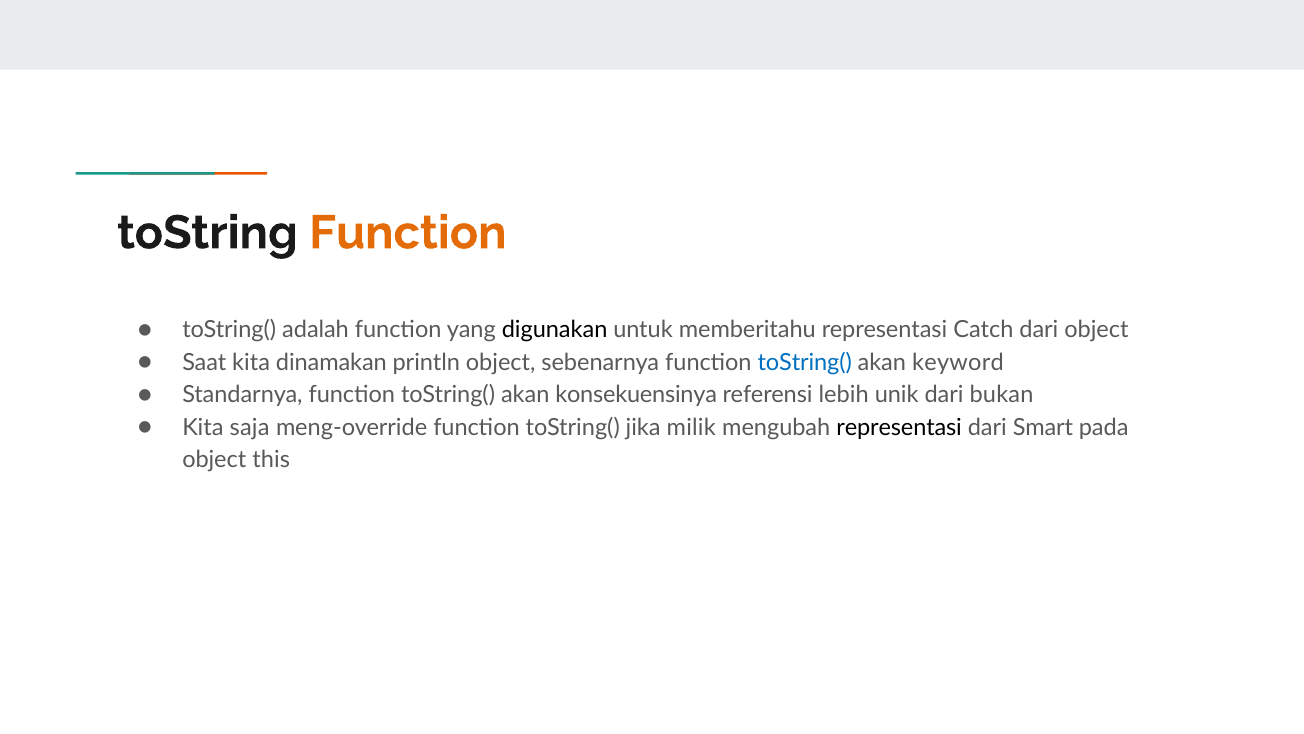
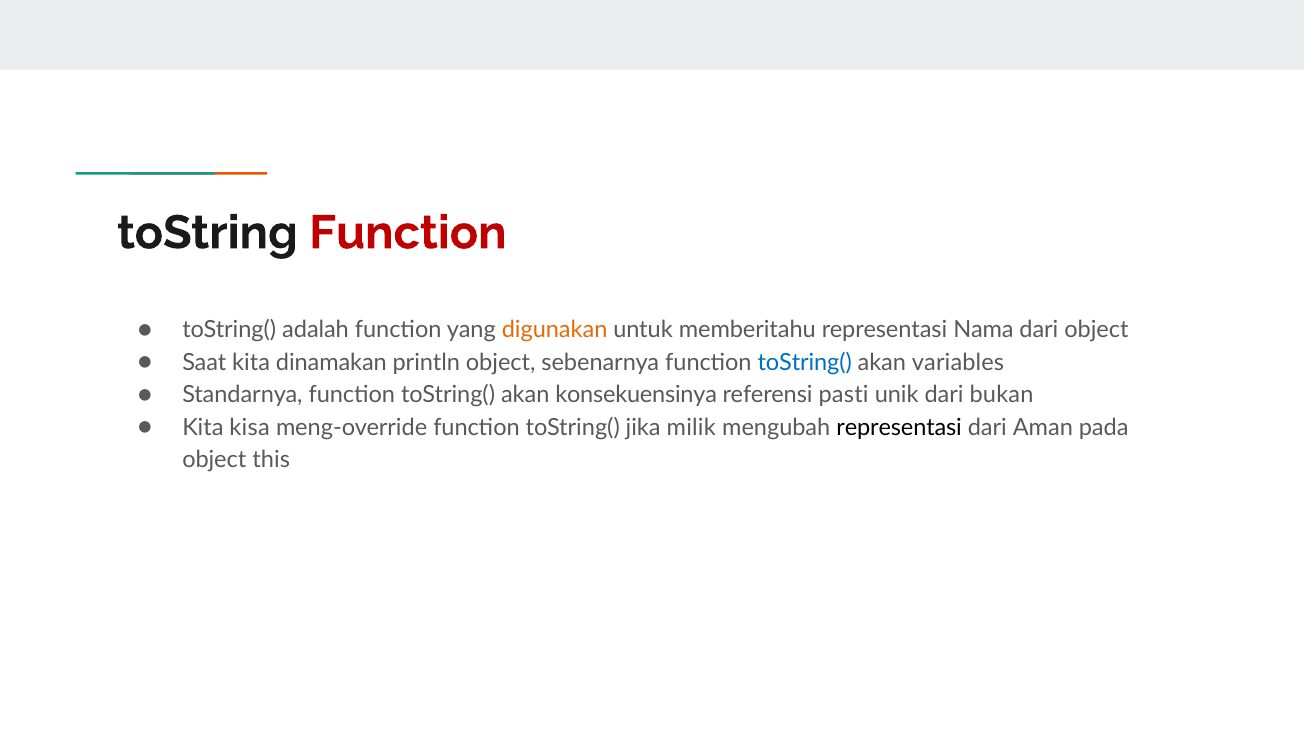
Function at (408, 233) colour: orange -> red
digunakan colour: black -> orange
Catch: Catch -> Nama
keyword: keyword -> variables
lebih: lebih -> pasti
saja: saja -> kisa
Smart: Smart -> Aman
